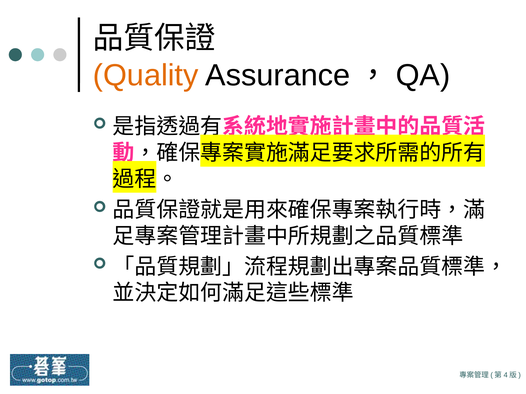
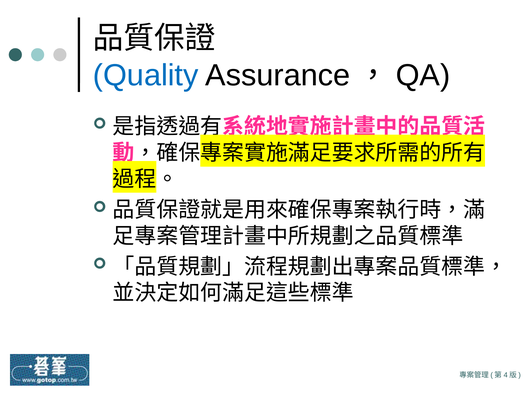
Quality colour: orange -> blue
